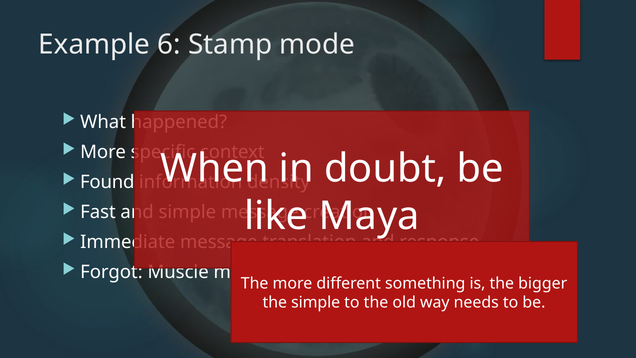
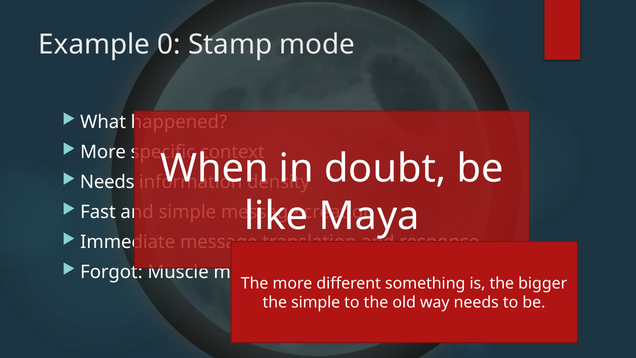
6: 6 -> 0
Found at (107, 182): Found -> Needs
